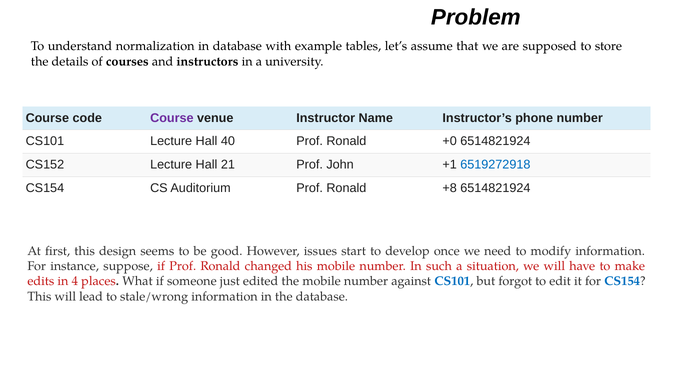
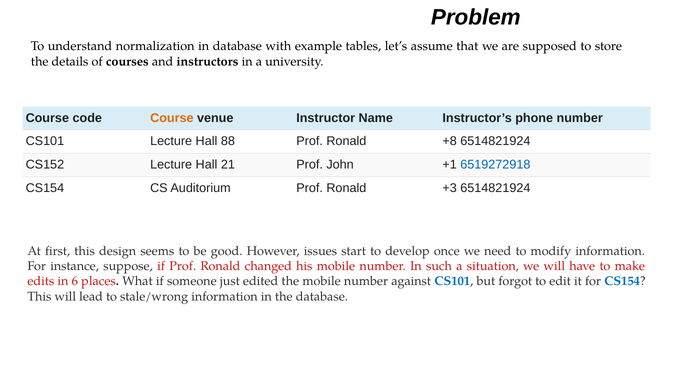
Course at (172, 118) colour: purple -> orange
40: 40 -> 88
+0: +0 -> +8
+8: +8 -> +3
4: 4 -> 6
